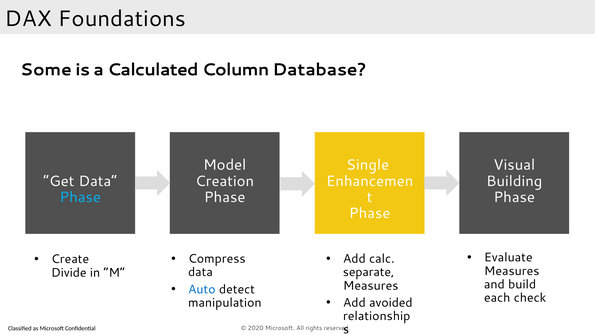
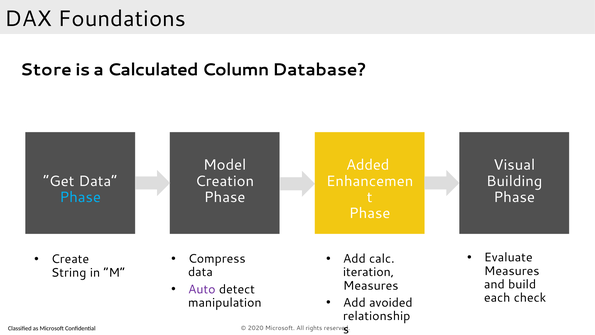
Some: Some -> Store
Single: Single -> Added
separate: separate -> iteration
Divide: Divide -> String
Auto colour: blue -> purple
